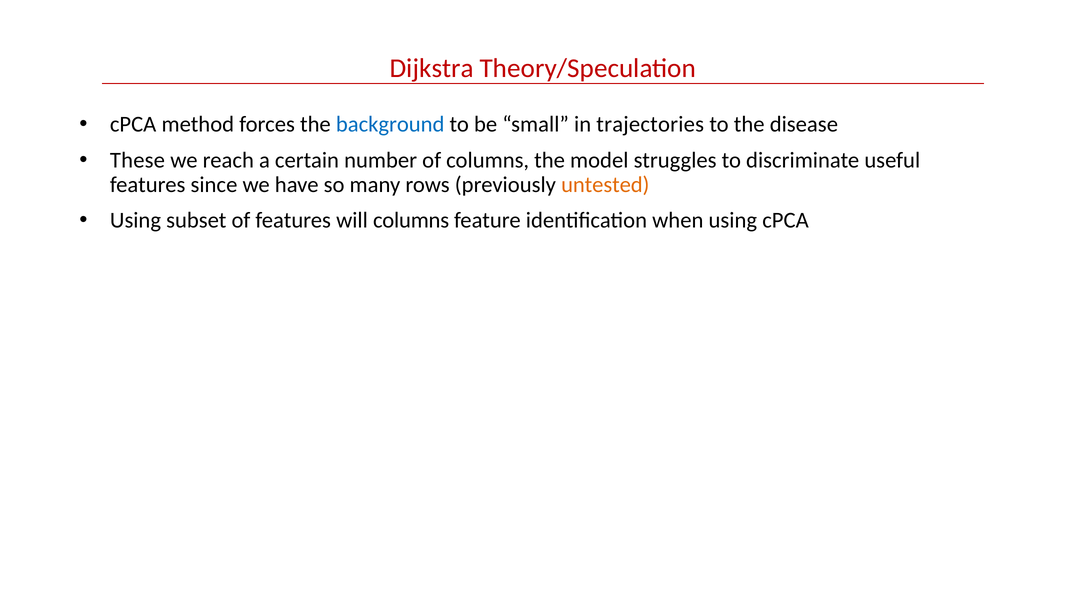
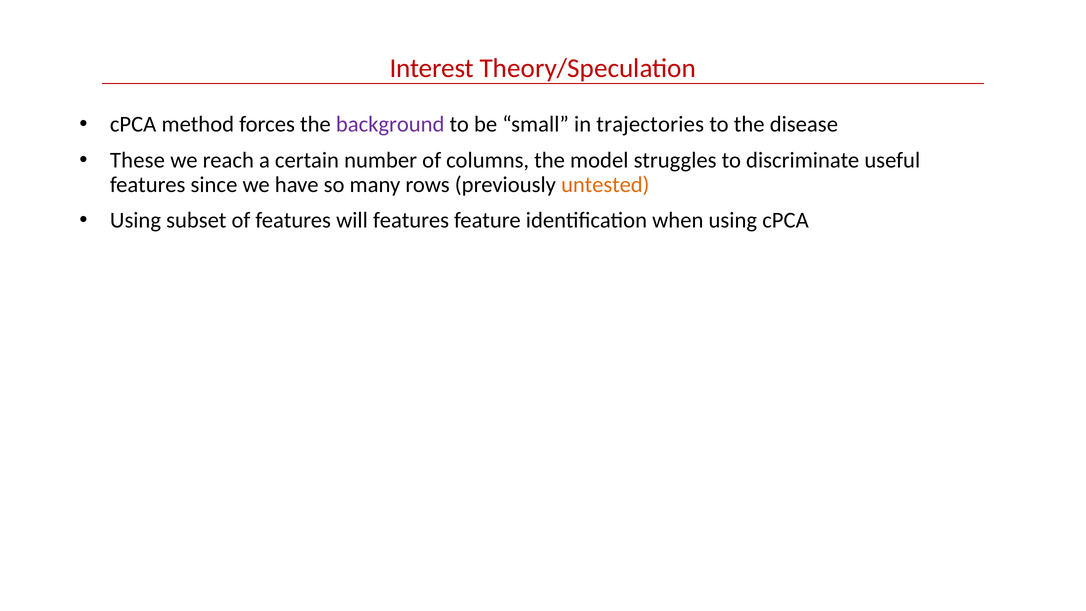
Dijkstra: Dijkstra -> Interest
background colour: blue -> purple
will columns: columns -> features
